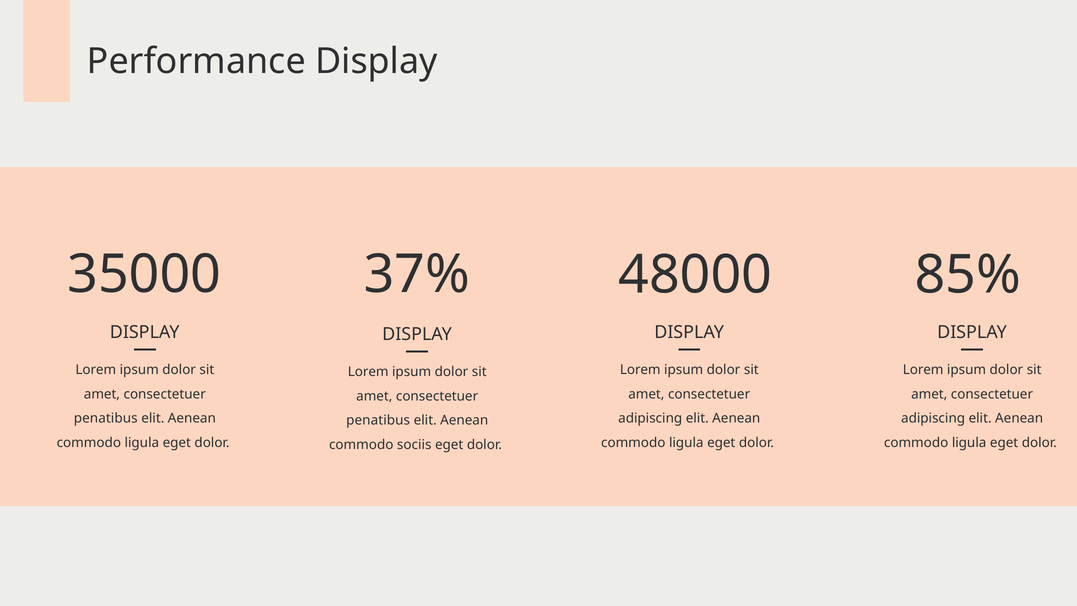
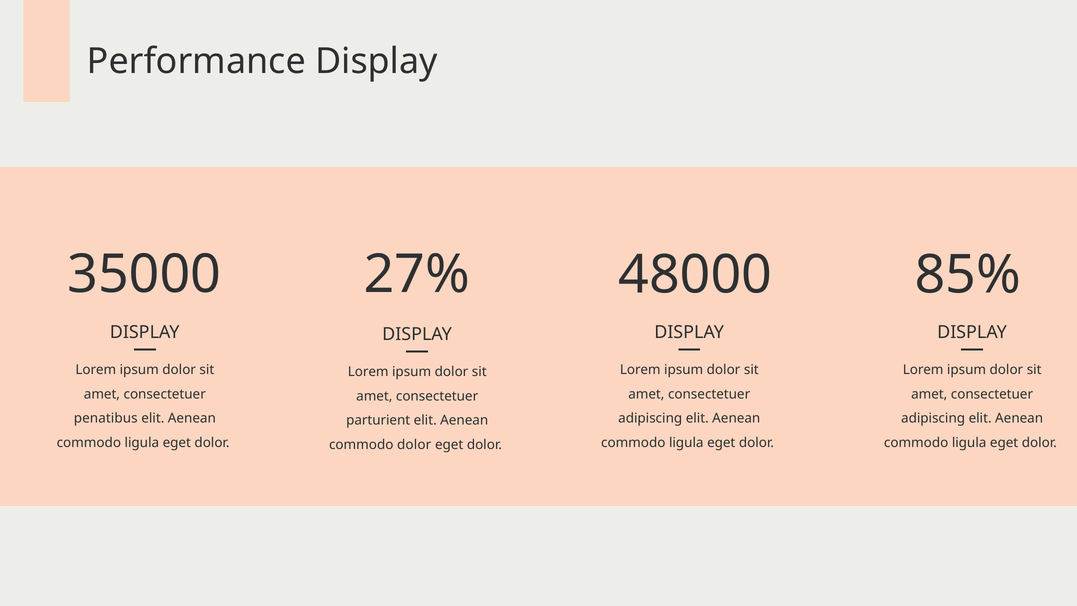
37%: 37% -> 27%
penatibus at (378, 420): penatibus -> parturient
commodo sociis: sociis -> dolor
